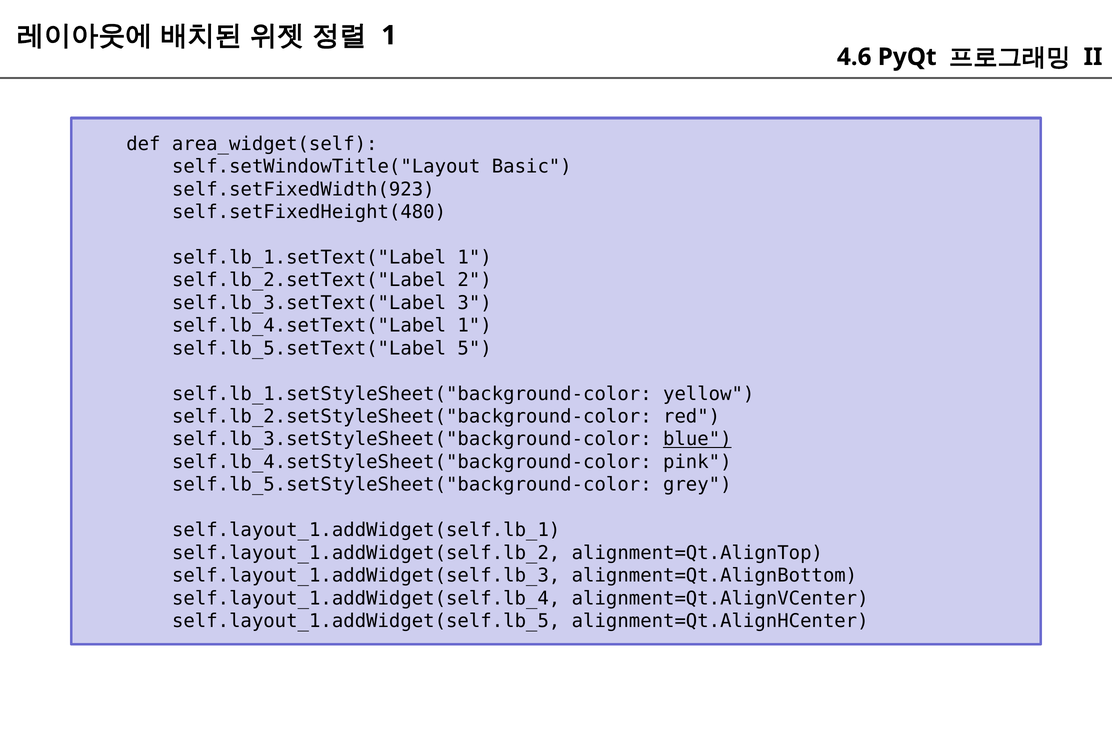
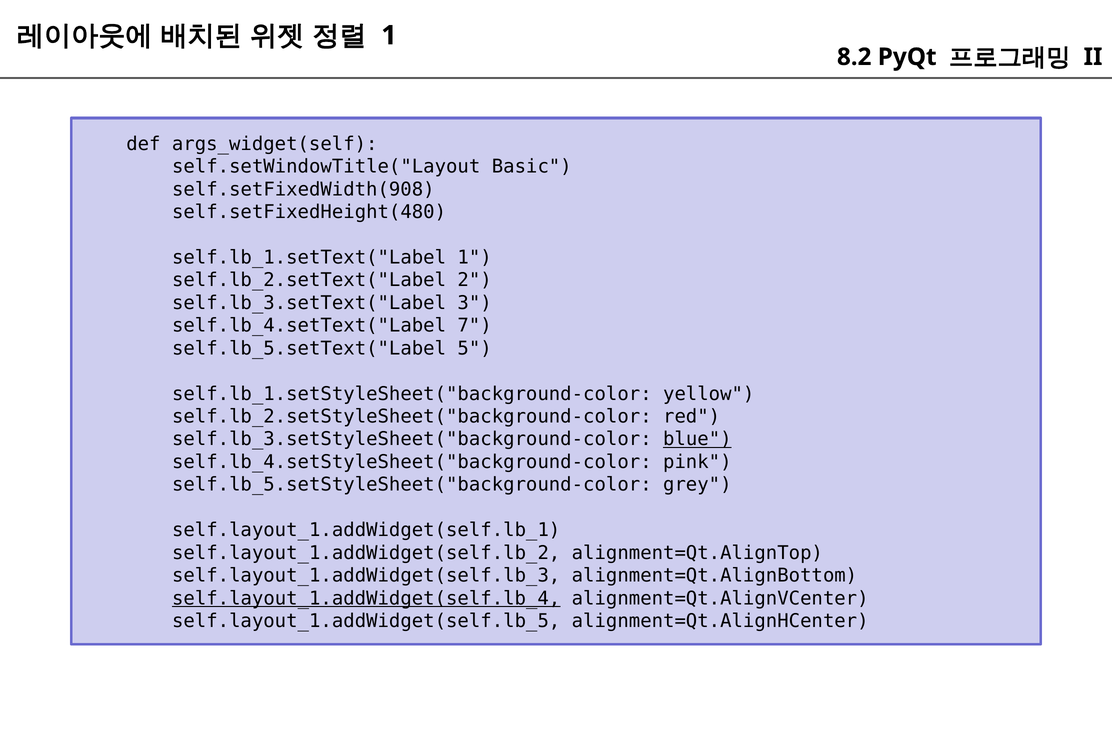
4.6: 4.6 -> 8.2
area_widget(self: area_widget(self -> args_widget(self
self.setFixedWidth(923: self.setFixedWidth(923 -> self.setFixedWidth(908
self.lb_4.setText("Label 1: 1 -> 7
self.layout_1.addWidget(self.lb_4 underline: none -> present
